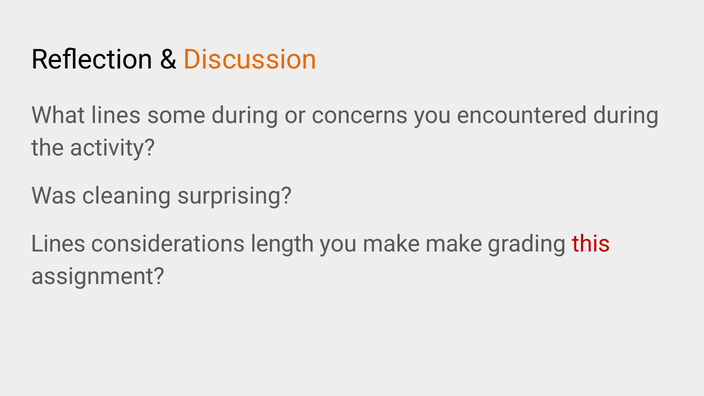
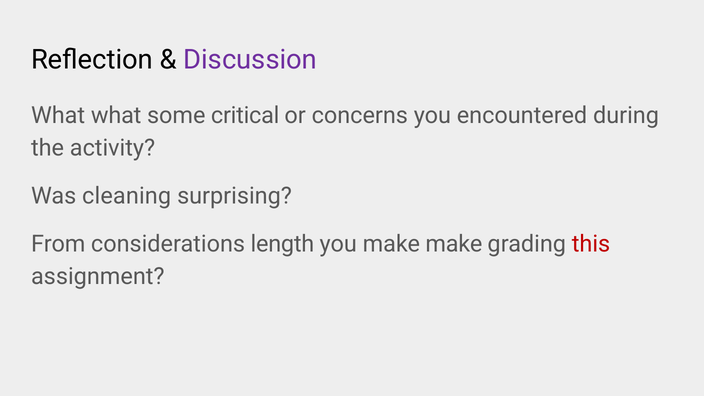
Discussion colour: orange -> purple
What lines: lines -> what
some during: during -> critical
Lines at (58, 244): Lines -> From
